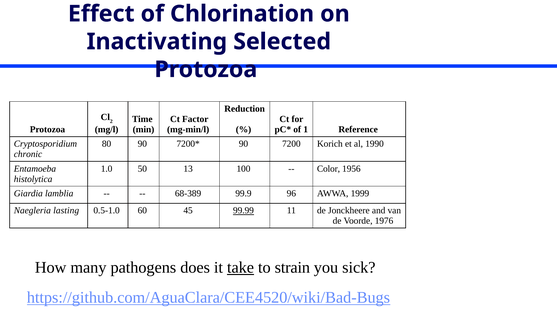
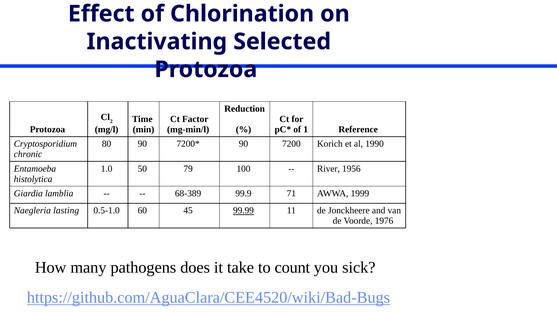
13: 13 -> 79
Color: Color -> River
96: 96 -> 71
take underline: present -> none
strain: strain -> count
